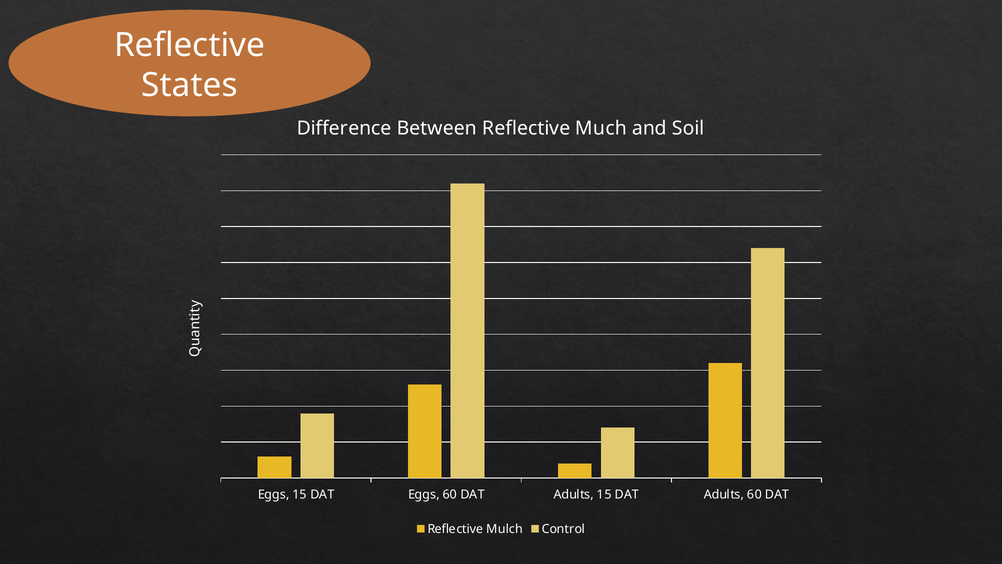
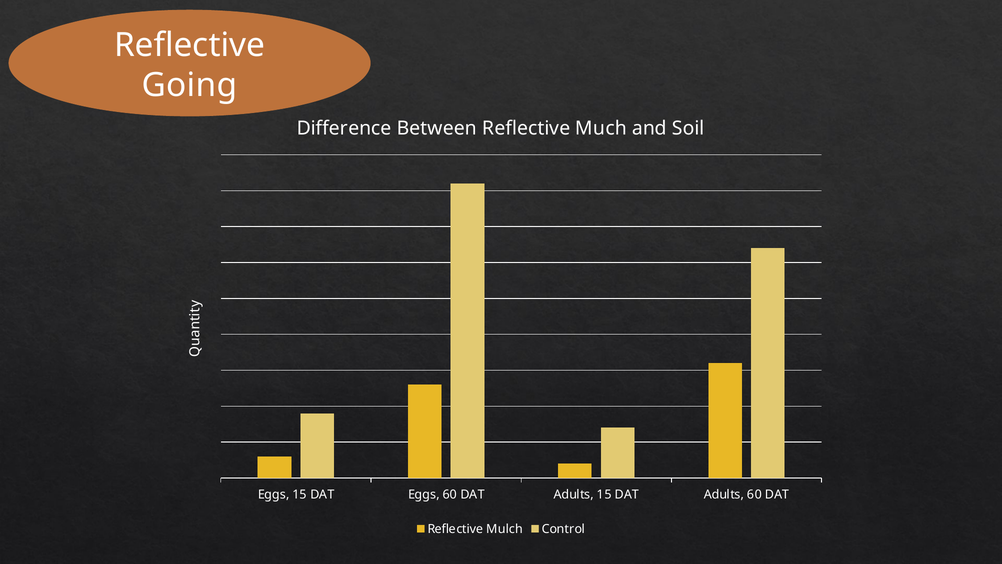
States: States -> Going
